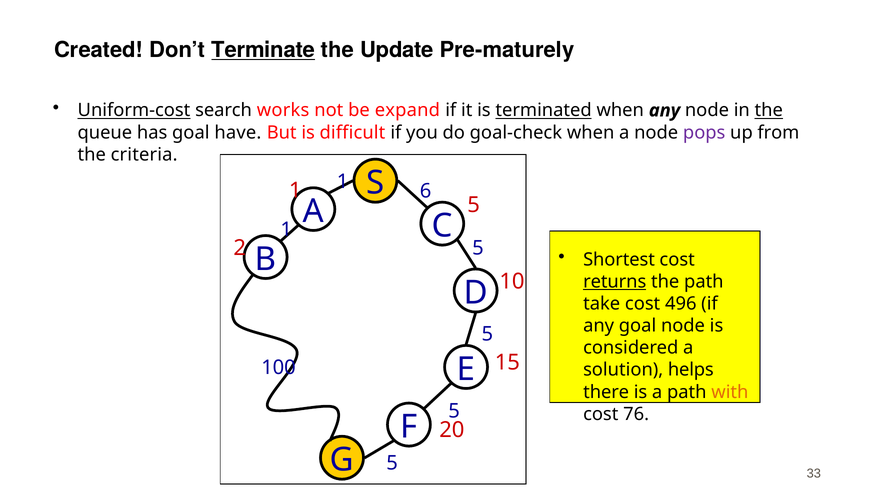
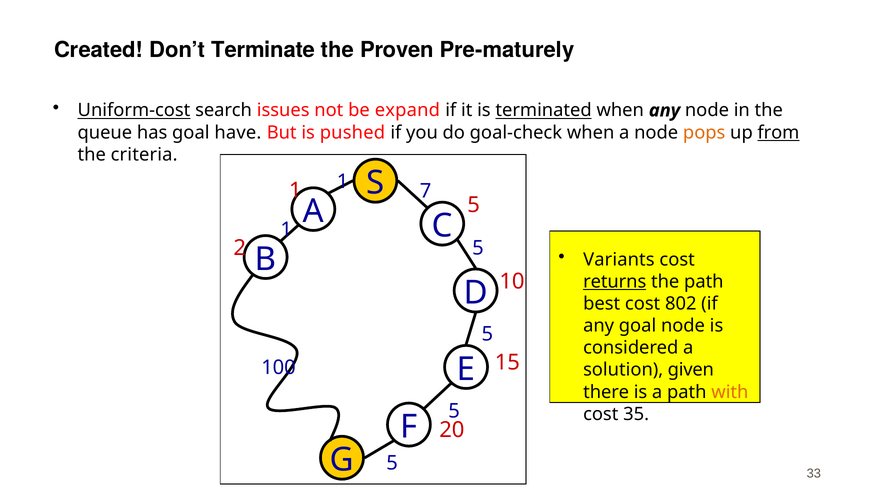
Terminate underline: present -> none
Update: Update -> Proven
works: works -> issues
the at (769, 110) underline: present -> none
difficult: difficult -> pushed
pops colour: purple -> orange
from underline: none -> present
6: 6 -> 7
Shortest: Shortest -> Variants
take: take -> best
496: 496 -> 802
helps: helps -> given
76: 76 -> 35
